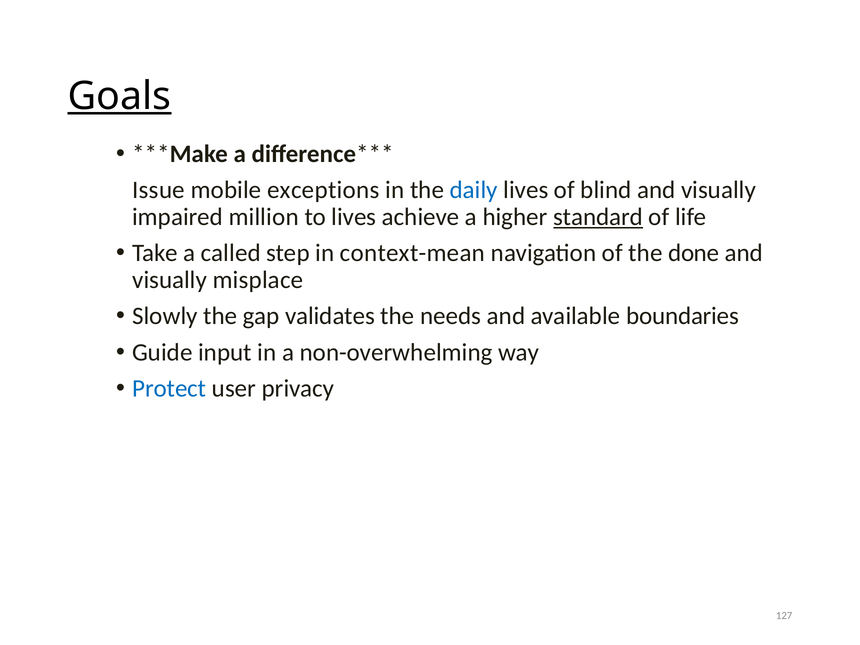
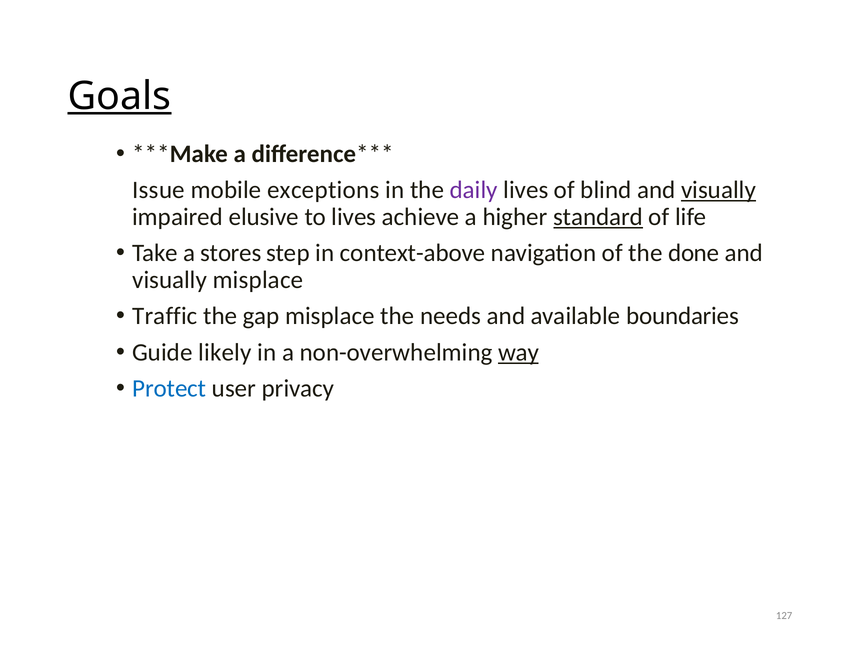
daily colour: blue -> purple
visually at (719, 190) underline: none -> present
million: million -> elusive
called: called -> stores
context-mean: context-mean -> context-above
Slowly: Slowly -> Traffic
gap validates: validates -> misplace
input: input -> likely
way underline: none -> present
